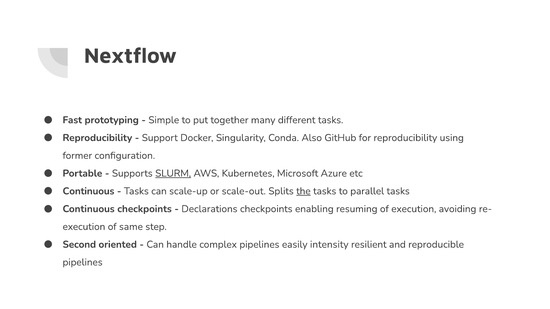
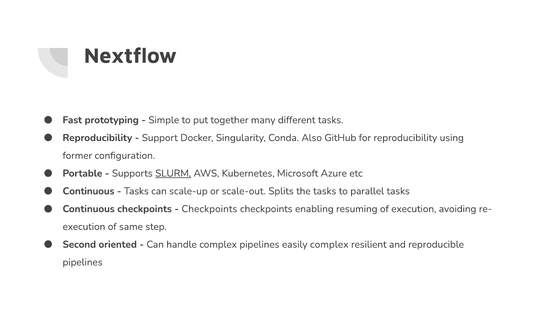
the underline: present -> none
Declarations at (209, 209): Declarations -> Checkpoints
easily intensity: intensity -> complex
